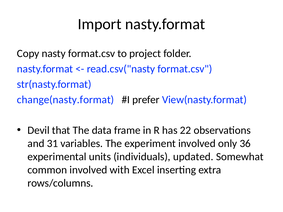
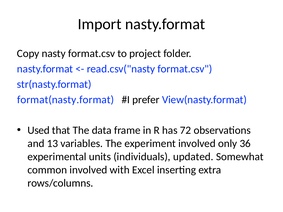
change(nasty.format: change(nasty.format -> format(nasty.format
Devil: Devil -> Used
22: 22 -> 72
31: 31 -> 13
